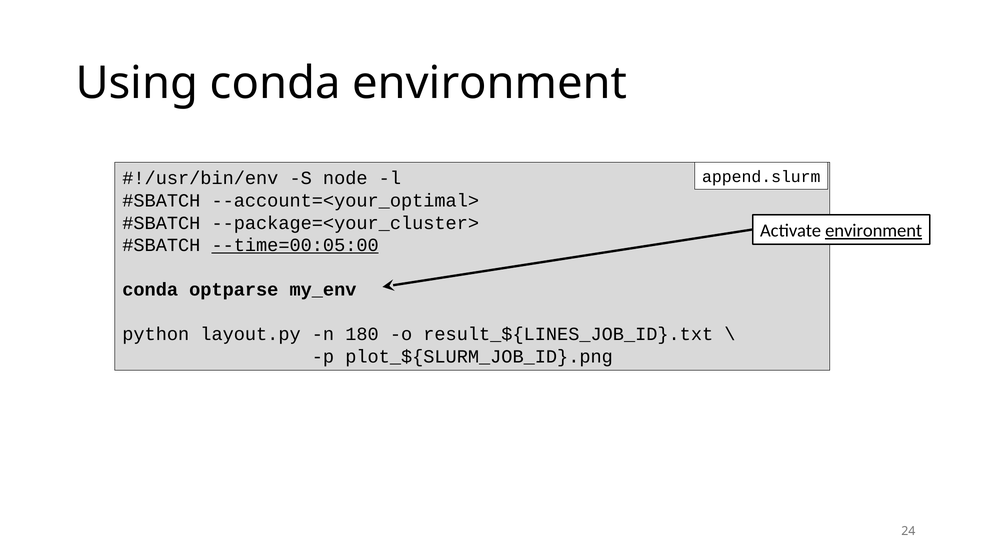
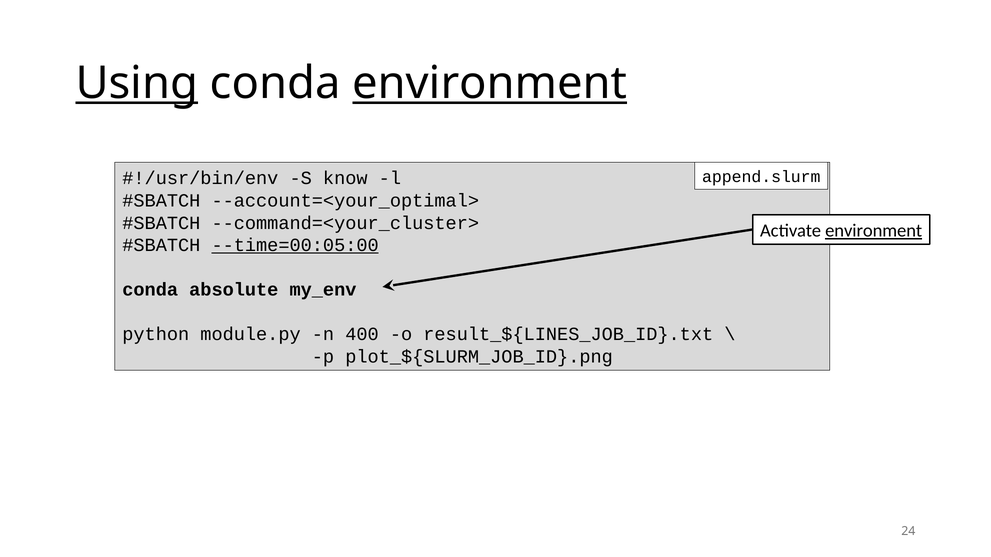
Using underline: none -> present
environment at (490, 83) underline: none -> present
node: node -> know
--package=<your_cluster>: --package=<your_cluster> -> --command=<your_cluster>
optparse: optparse -> absolute
layout.py: layout.py -> module.py
180: 180 -> 400
